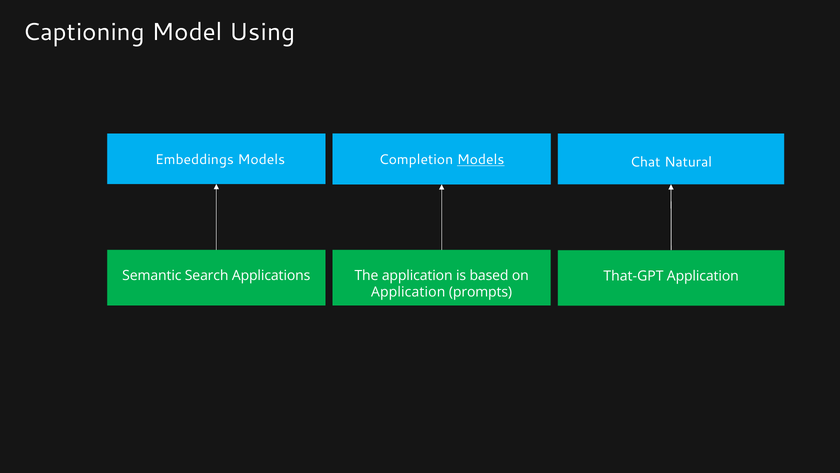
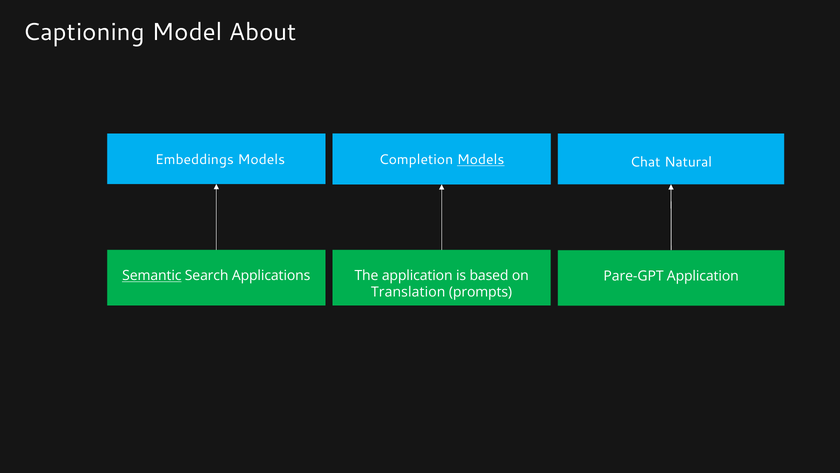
Using: Using -> About
Semantic underline: none -> present
That-GPT: That-GPT -> Pare-GPT
Application at (408, 292): Application -> Translation
